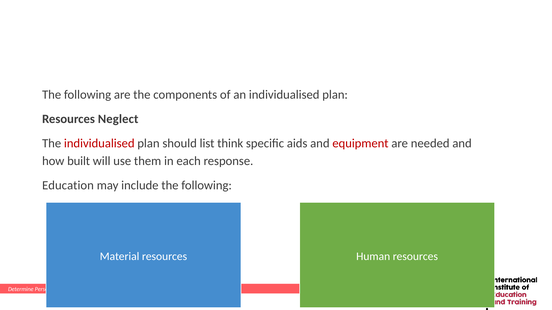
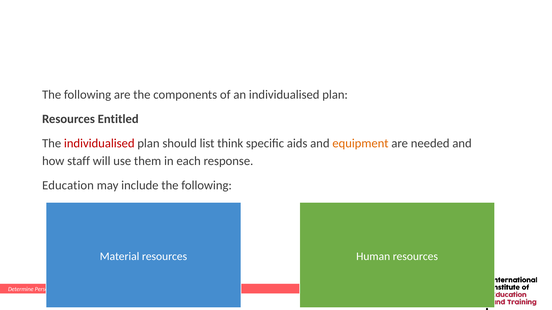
Neglect: Neglect -> Entitled
equipment colour: red -> orange
built: built -> staff
